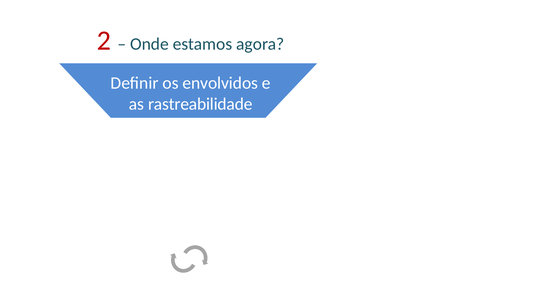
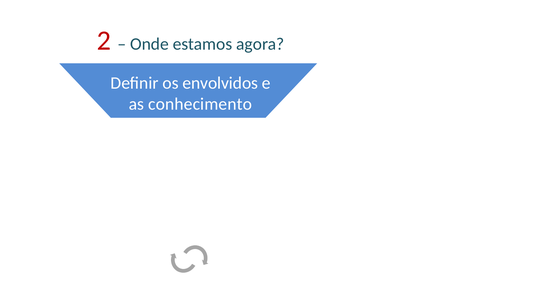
rastreabilidade: rastreabilidade -> conhecimento
